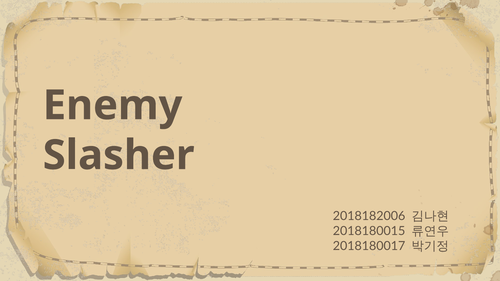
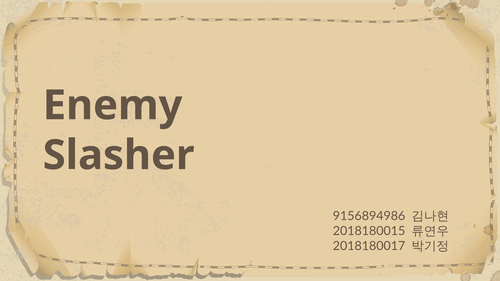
2018182006: 2018182006 -> 9156894986
